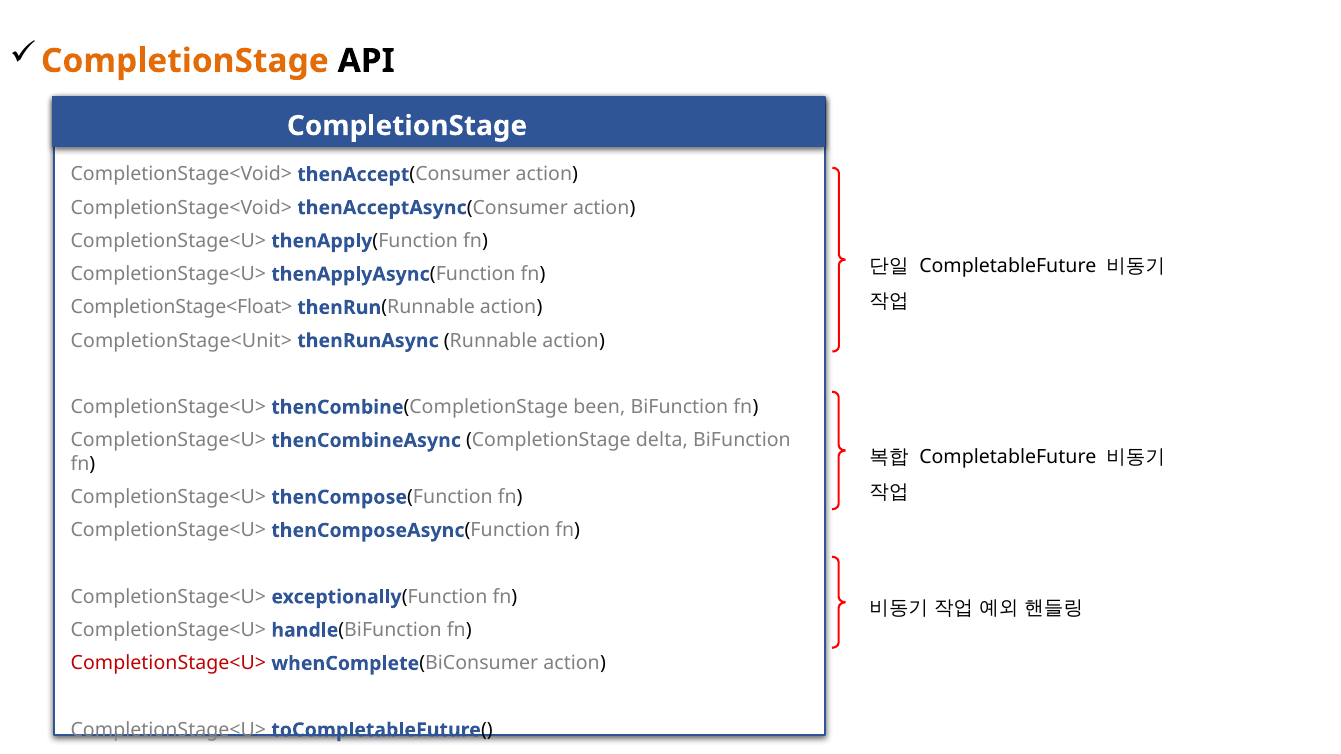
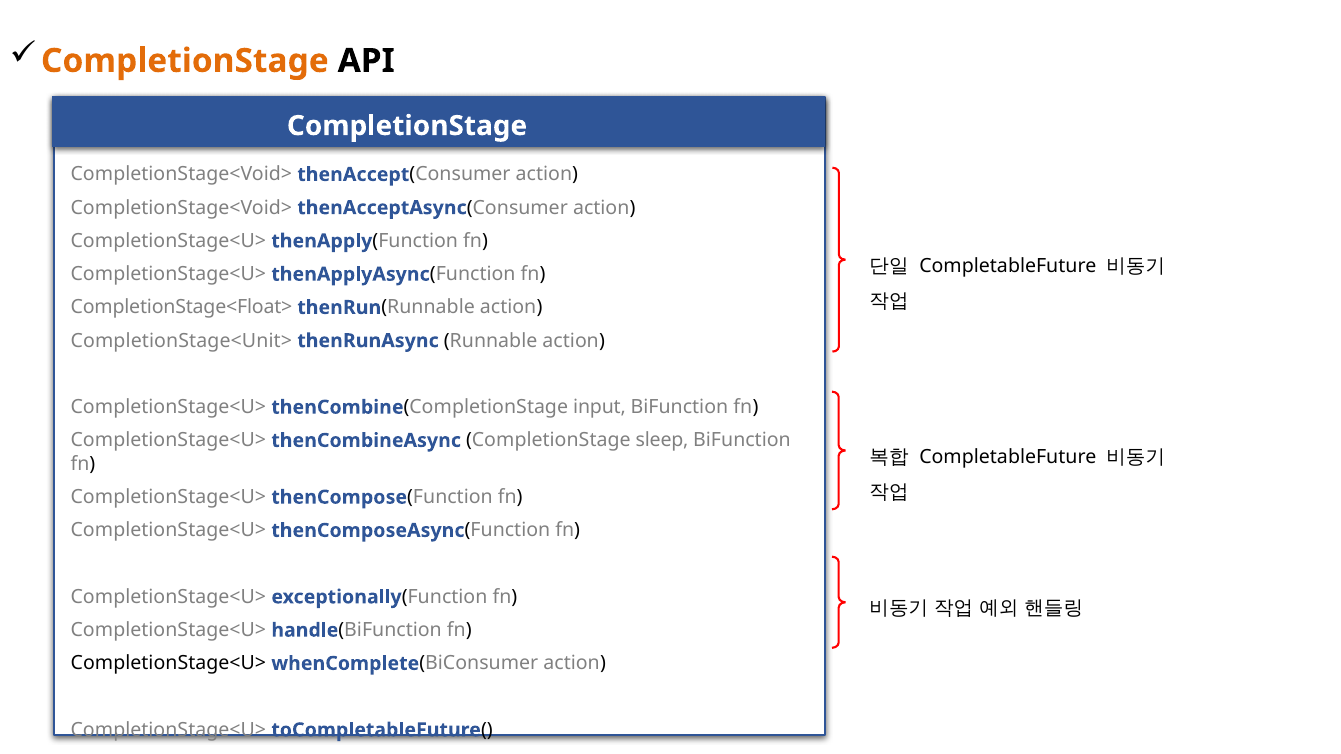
been: been -> input
delta: delta -> sleep
CompletionStage<U> at (168, 664) colour: red -> black
